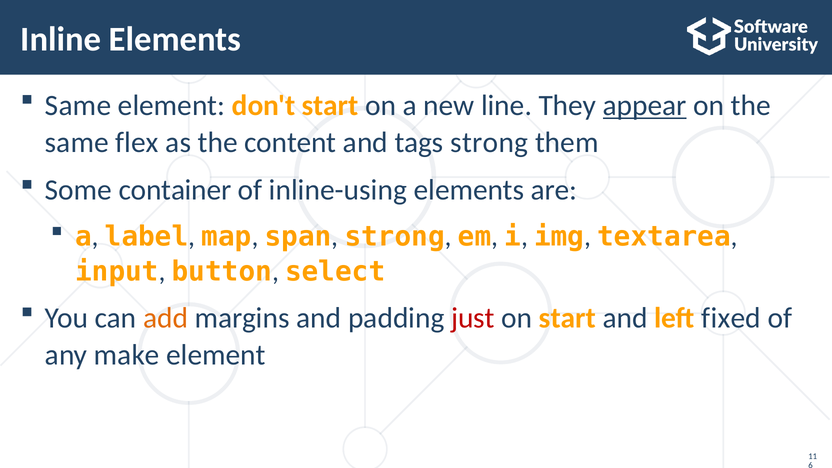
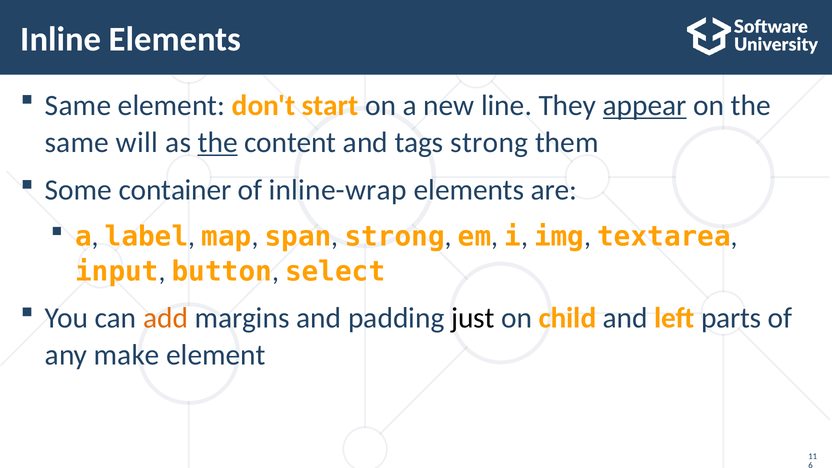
flex: flex -> will
the at (218, 143) underline: none -> present
inline-using: inline-using -> inline-wrap
just colour: red -> black
on start: start -> child
fixed: fixed -> parts
